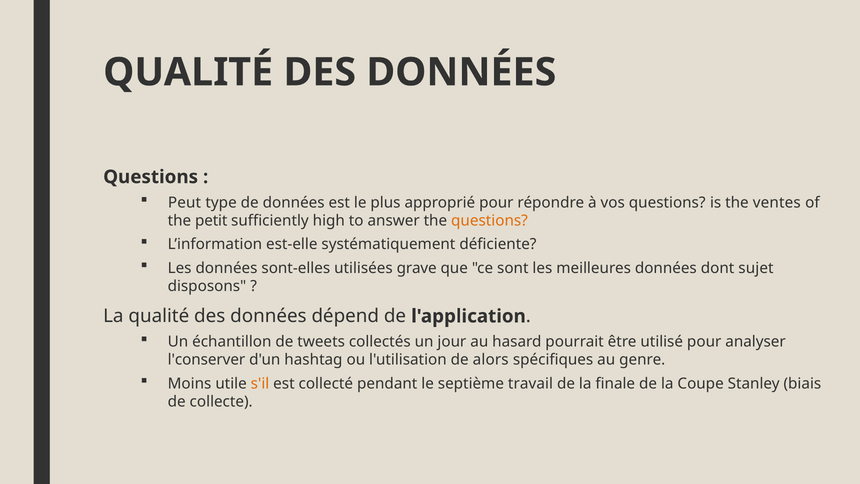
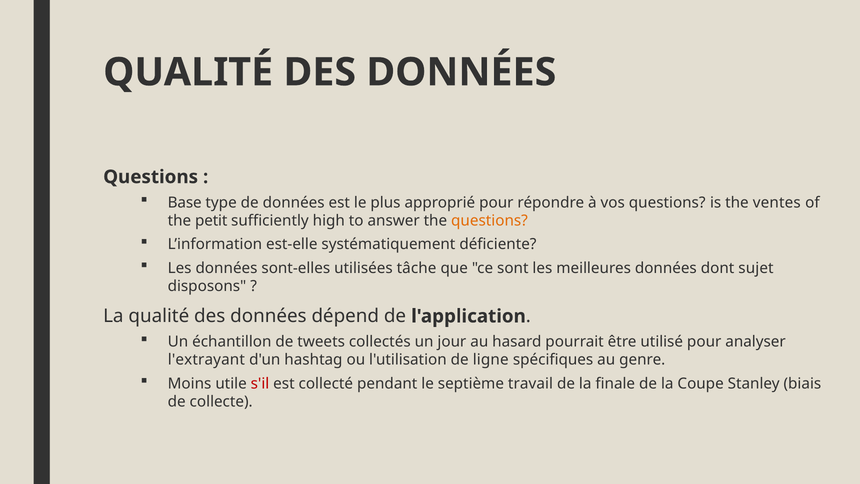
Peut: Peut -> Base
grave: grave -> tâche
l'conserver: l'conserver -> l'extrayant
alors: alors -> ligne
s'il colour: orange -> red
